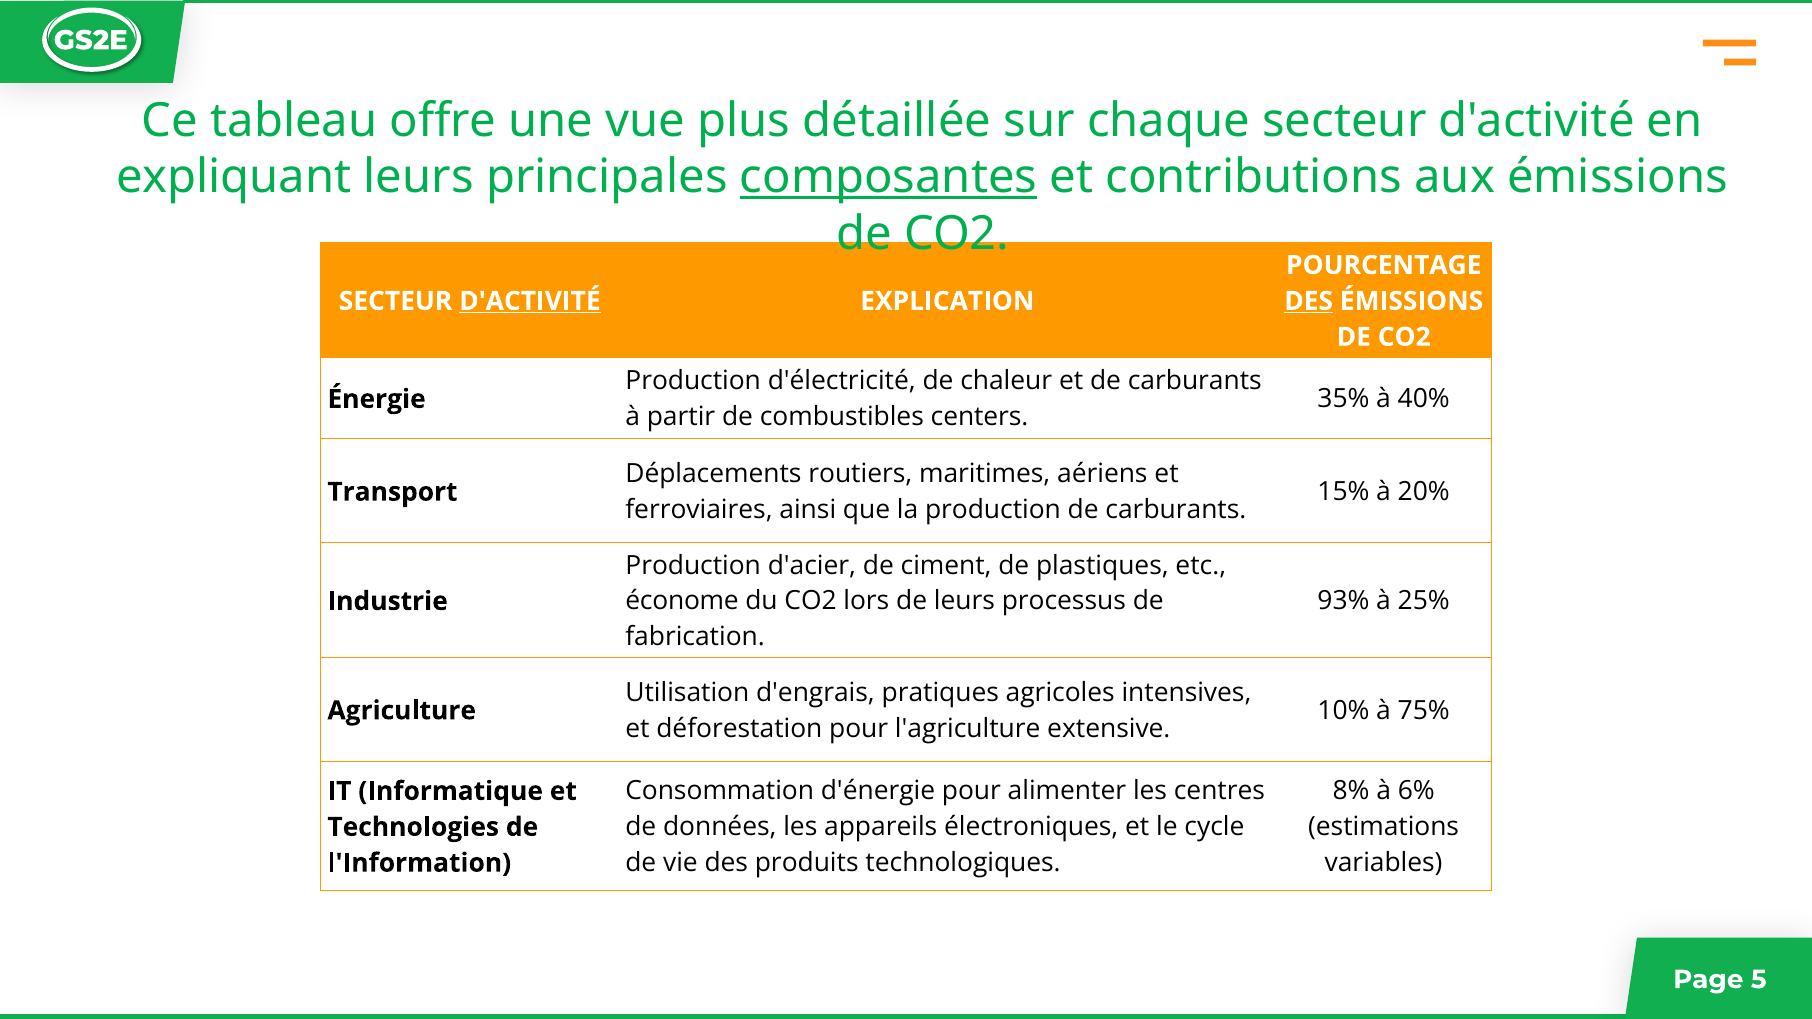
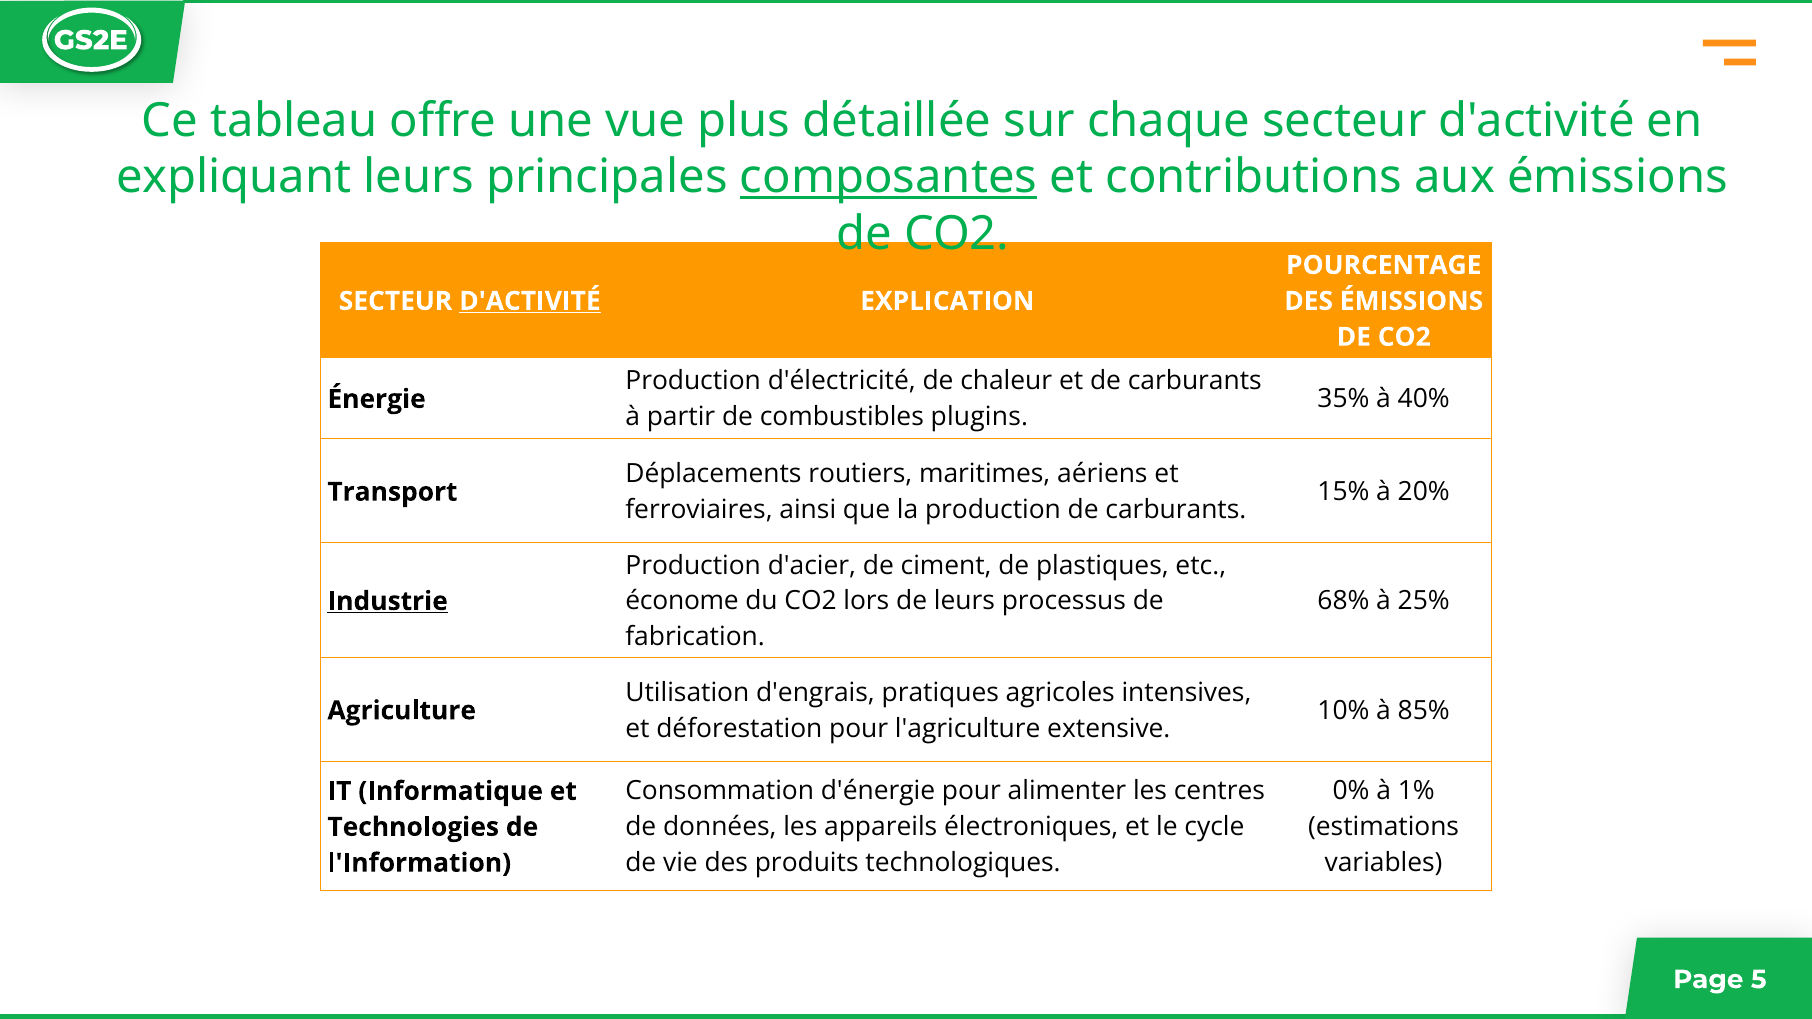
DES at (1309, 301) underline: present -> none
centers: centers -> plugins
Industrie underline: none -> present
93%: 93% -> 68%
75%: 75% -> 85%
8%: 8% -> 0%
6%: 6% -> 1%
